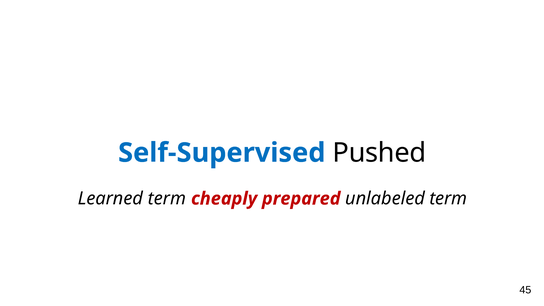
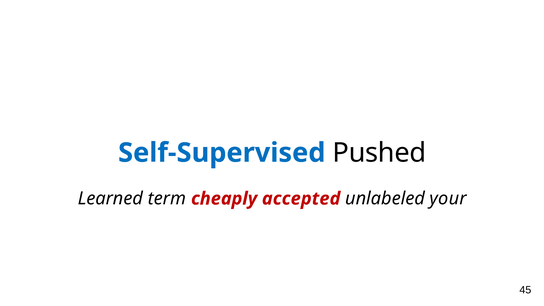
prepared: prepared -> accepted
unlabeled term: term -> your
